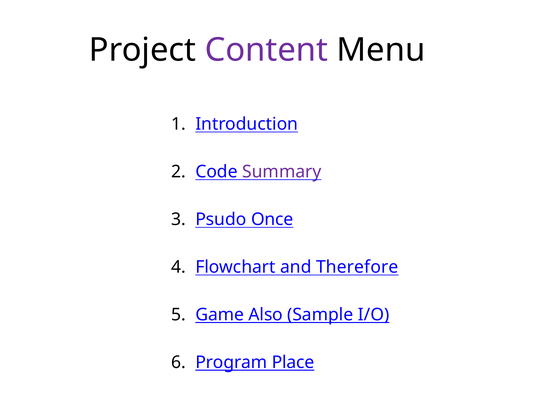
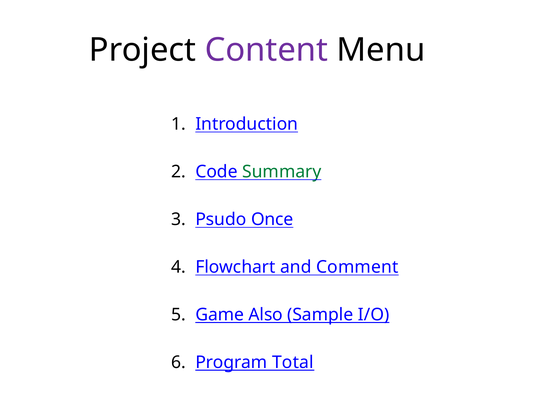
Summary colour: purple -> green
Therefore: Therefore -> Comment
Place: Place -> Total
